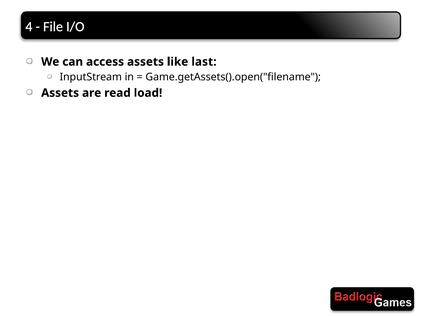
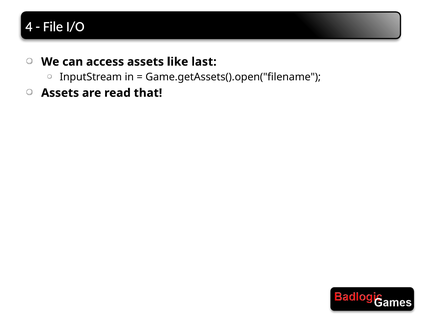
load: load -> that
